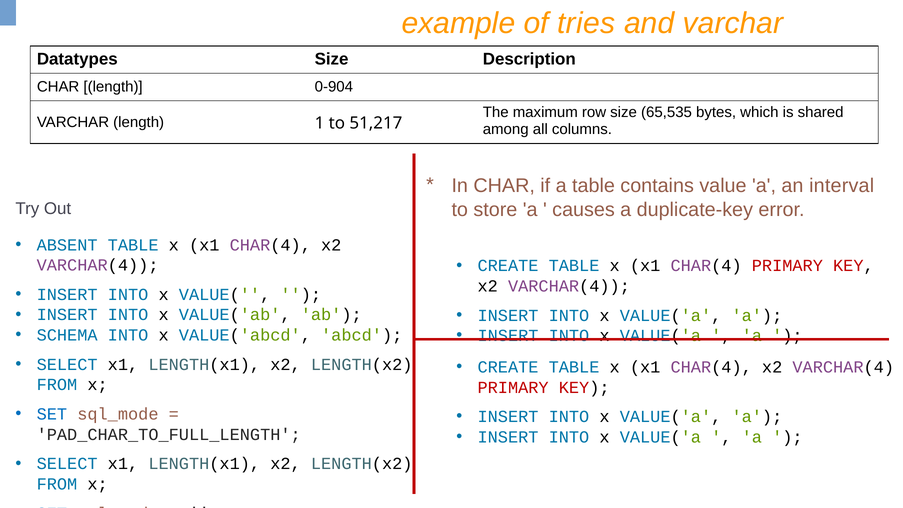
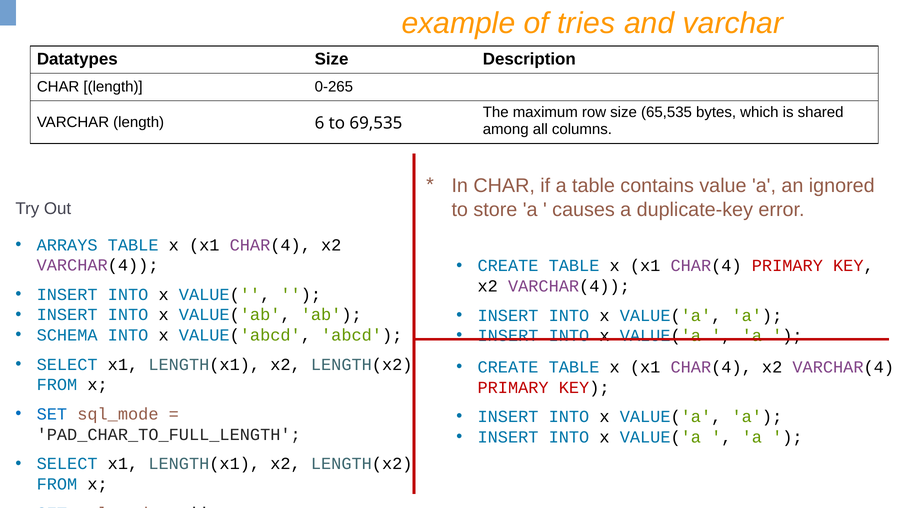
0-904: 0-904 -> 0-265
1: 1 -> 6
51,217: 51,217 -> 69,535
interval: interval -> ignored
ABSENT: ABSENT -> ARRAYS
